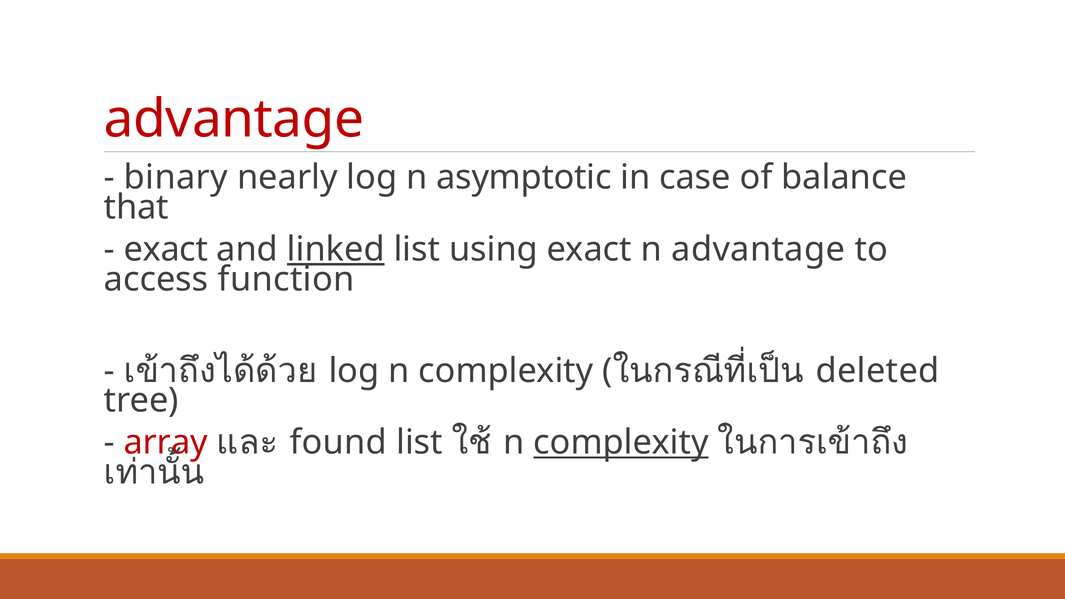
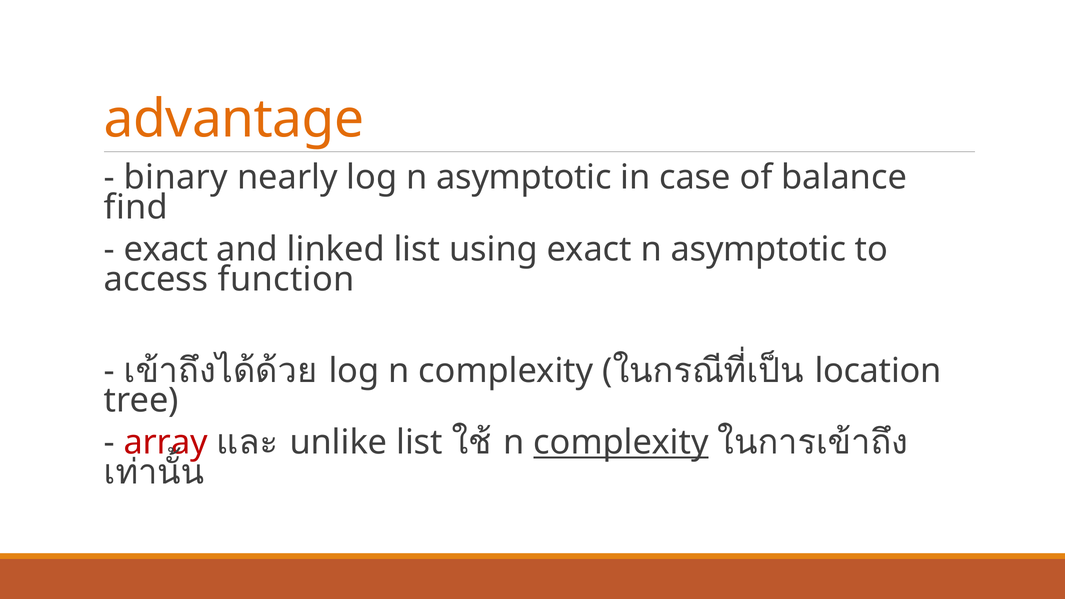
advantage at (234, 119) colour: red -> orange
that: that -> find
linked underline: present -> none
exact n advantage: advantage -> asymptotic
deleted: deleted -> location
found: found -> unlike
